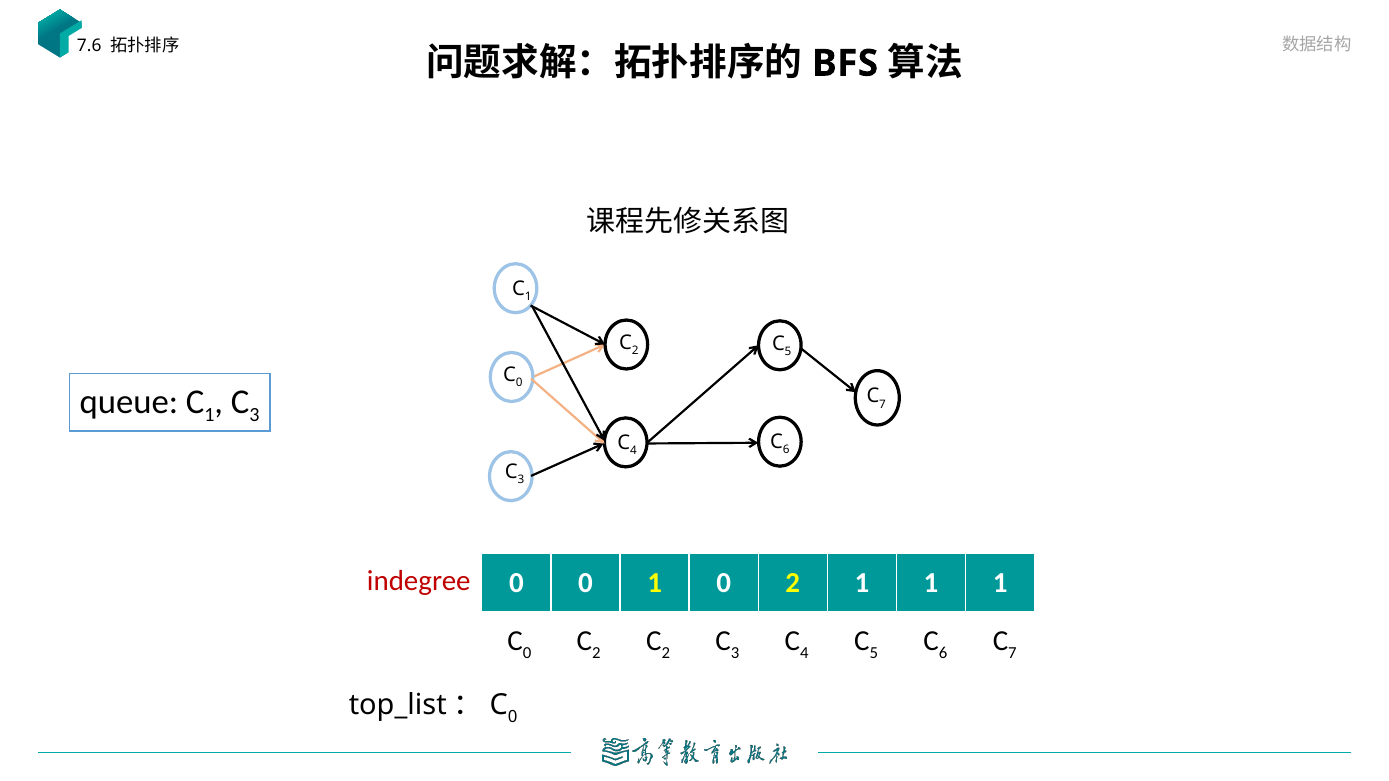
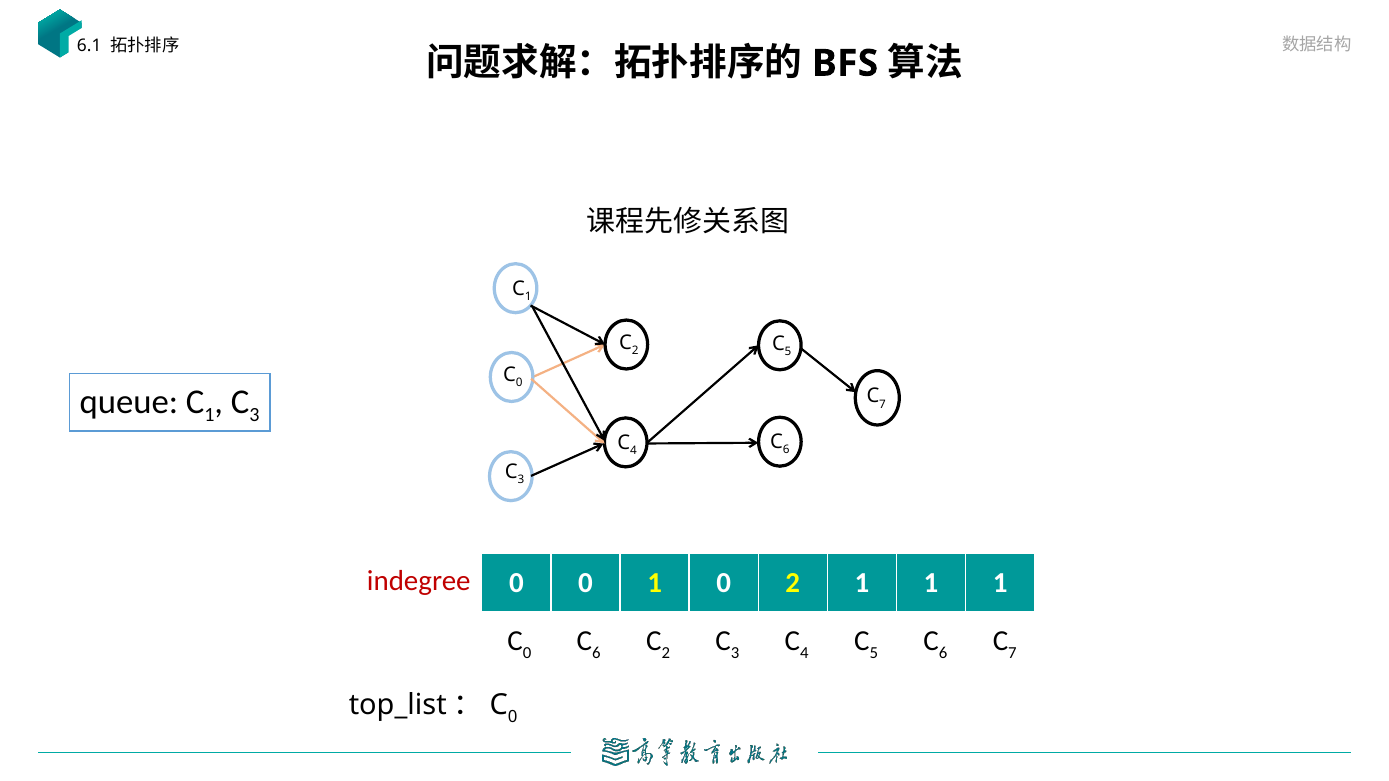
7.6: 7.6 -> 6.1
2 at (596, 653): 2 -> 6
